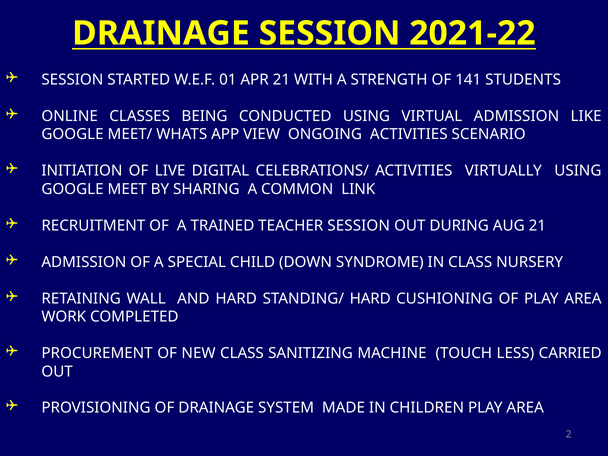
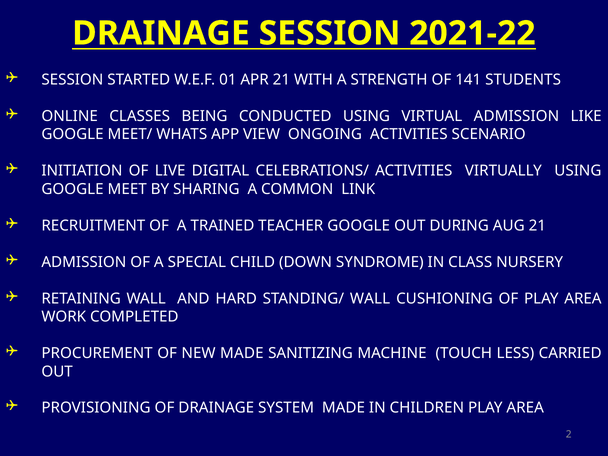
TEACHER SESSION: SESSION -> GOOGLE
STANDING/ HARD: HARD -> WALL
NEW CLASS: CLASS -> MADE
